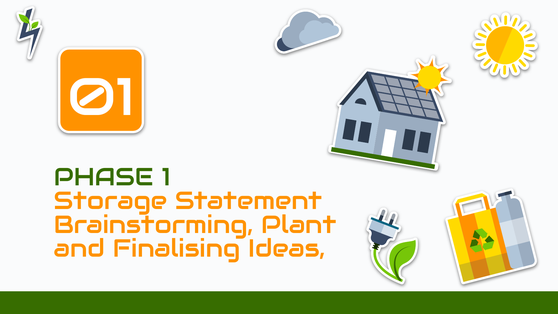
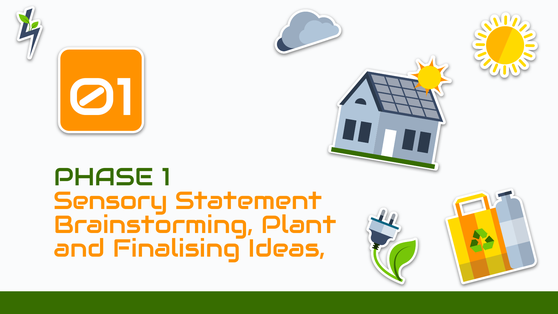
Storage: Storage -> Sensory
